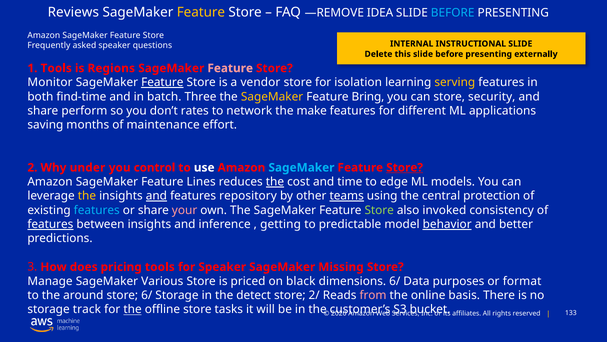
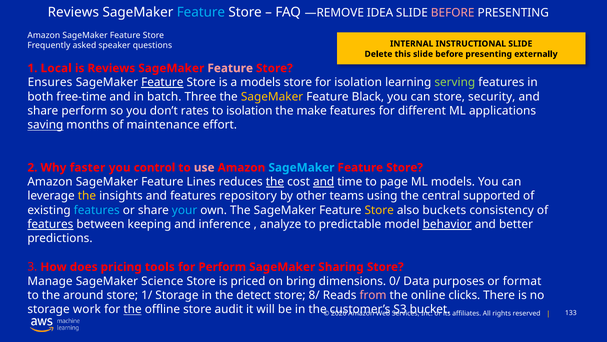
Feature at (201, 13) colour: yellow -> light blue
BEFORE at (453, 13) colour: light blue -> pink
1 Tools: Tools -> Local
is Regions: Regions -> Reviews
Monitor: Monitor -> Ensures
a vendor: vendor -> models
serving colour: yellow -> light green
find-time: find-time -> free-time
Bring: Bring -> Black
to network: network -> isolation
saving underline: none -> present
under: under -> faster
use colour: white -> pink
Store at (405, 167) underline: present -> none
and at (324, 182) underline: none -> present
edge: edge -> page
and at (156, 196) underline: present -> none
teams underline: present -> none
protection: protection -> supported
your colour: pink -> light blue
Store at (379, 210) colour: light green -> yellow
invoked: invoked -> buckets
between insights: insights -> keeping
getting: getting -> analyze
for Speaker: Speaker -> Perform
Missing: Missing -> Sharing
Various: Various -> Science
black: black -> bring
dimensions 6/: 6/ -> 0/
store 6/: 6/ -> 1/
2/: 2/ -> 8/
basis: basis -> clicks
track: track -> work
tasks: tasks -> audit
